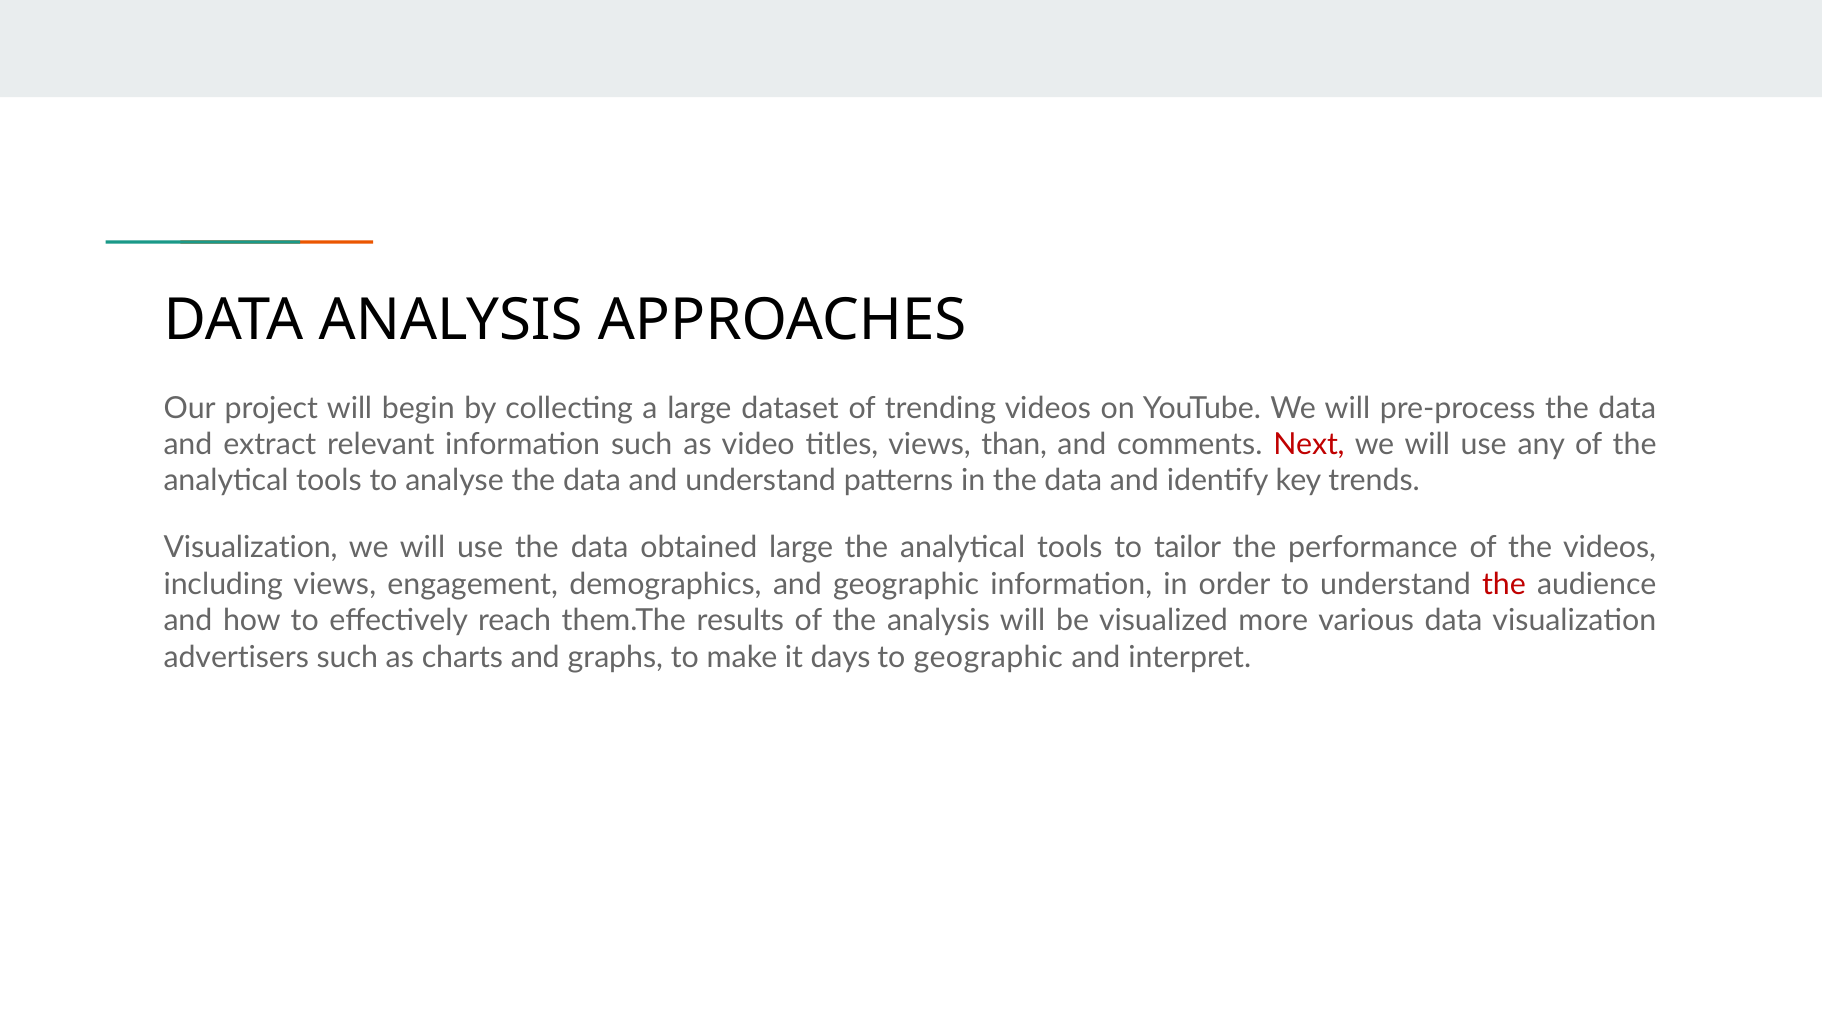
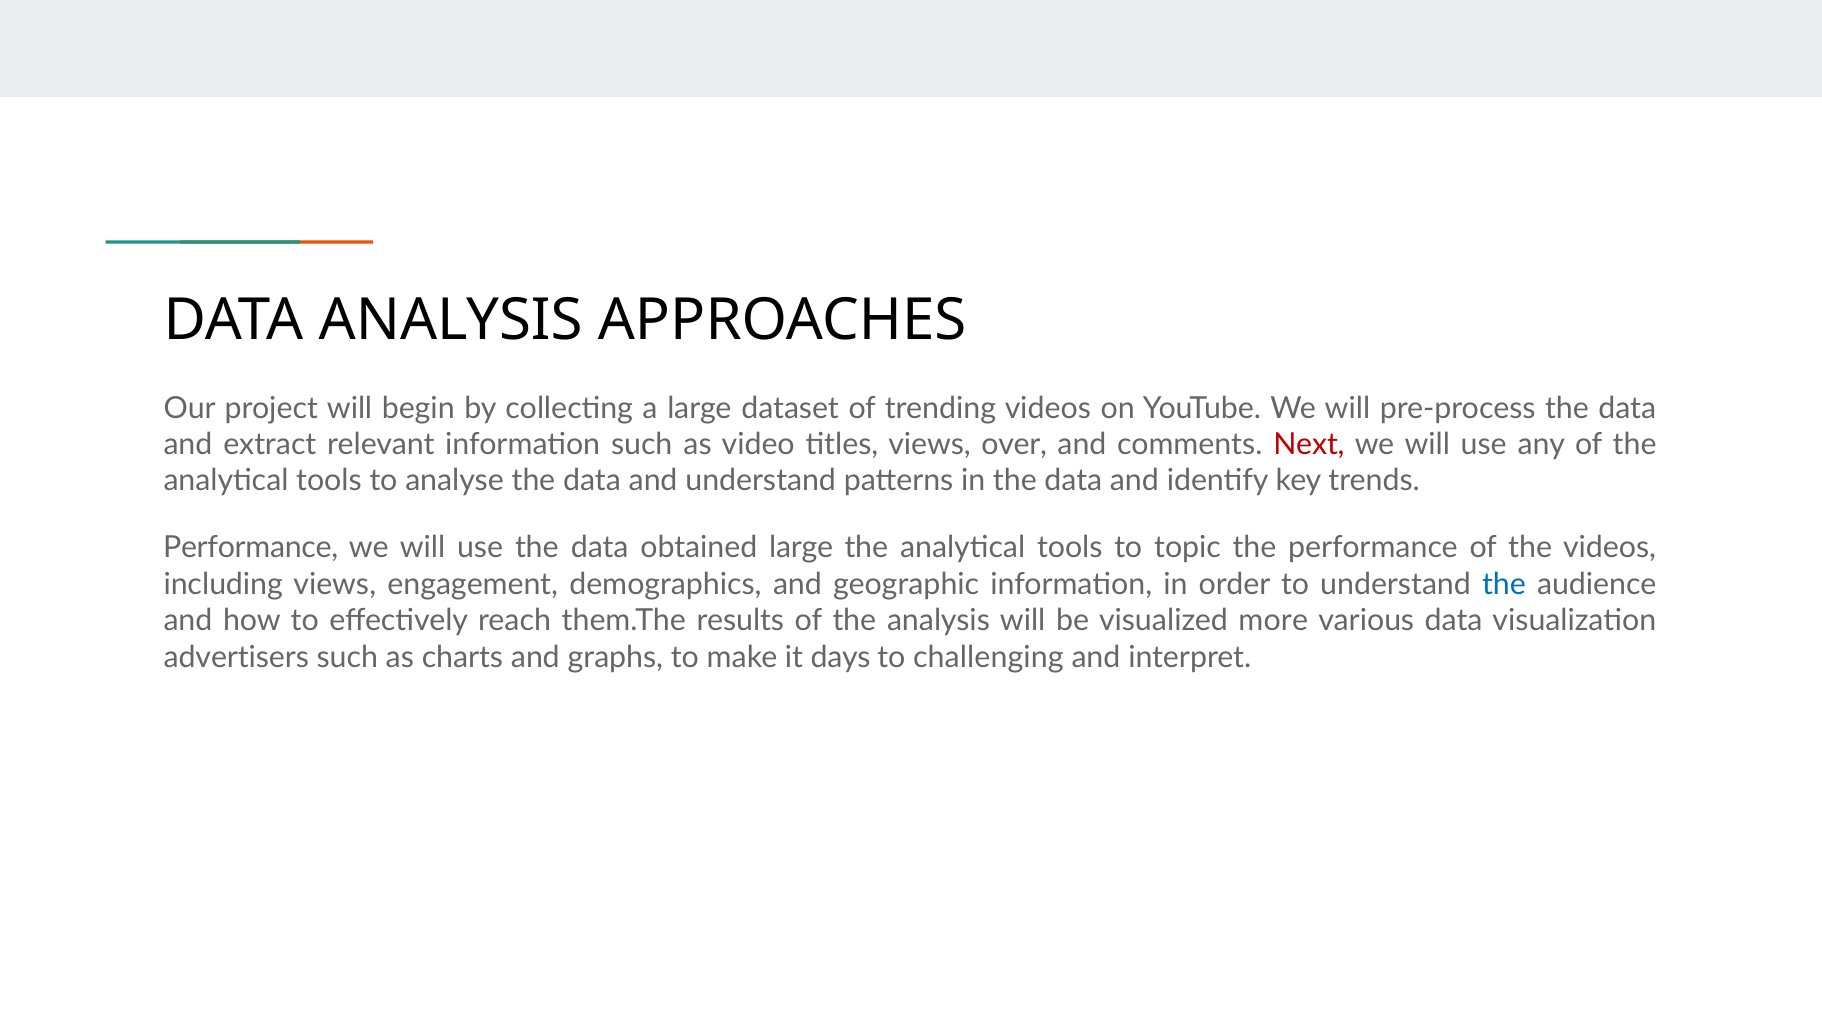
than: than -> over
Visualization at (251, 548): Visualization -> Performance
tailor: tailor -> topic
the at (1504, 584) colour: red -> blue
to geographic: geographic -> challenging
